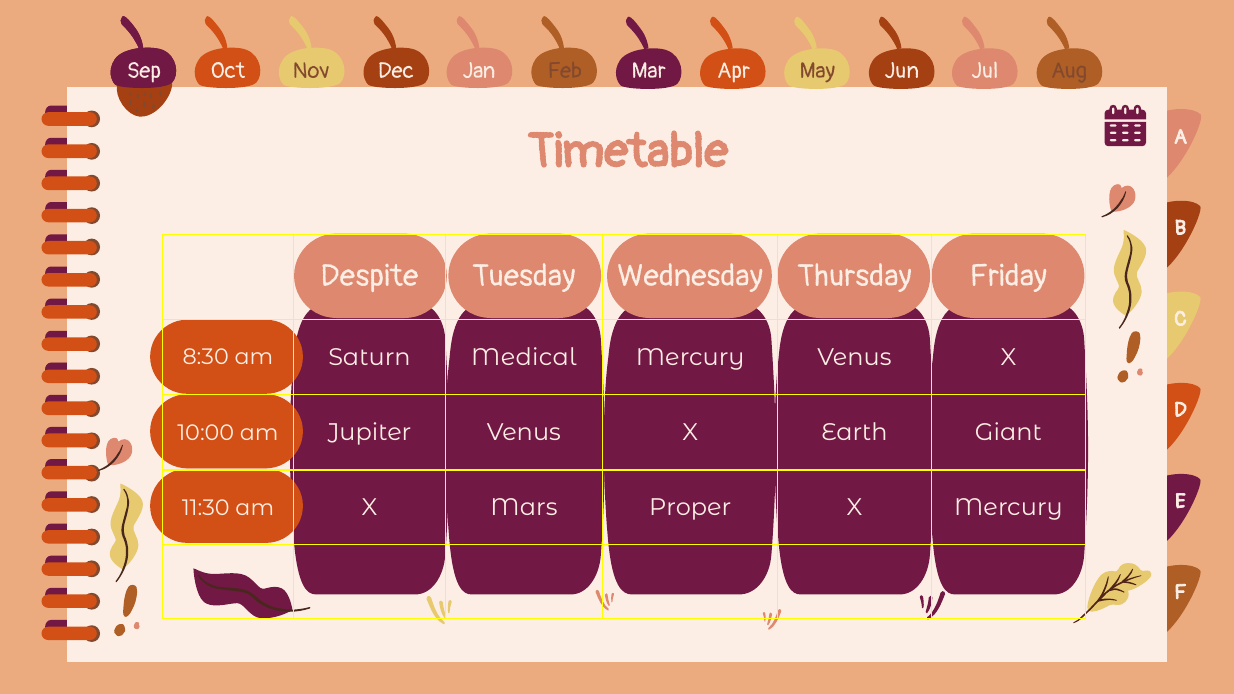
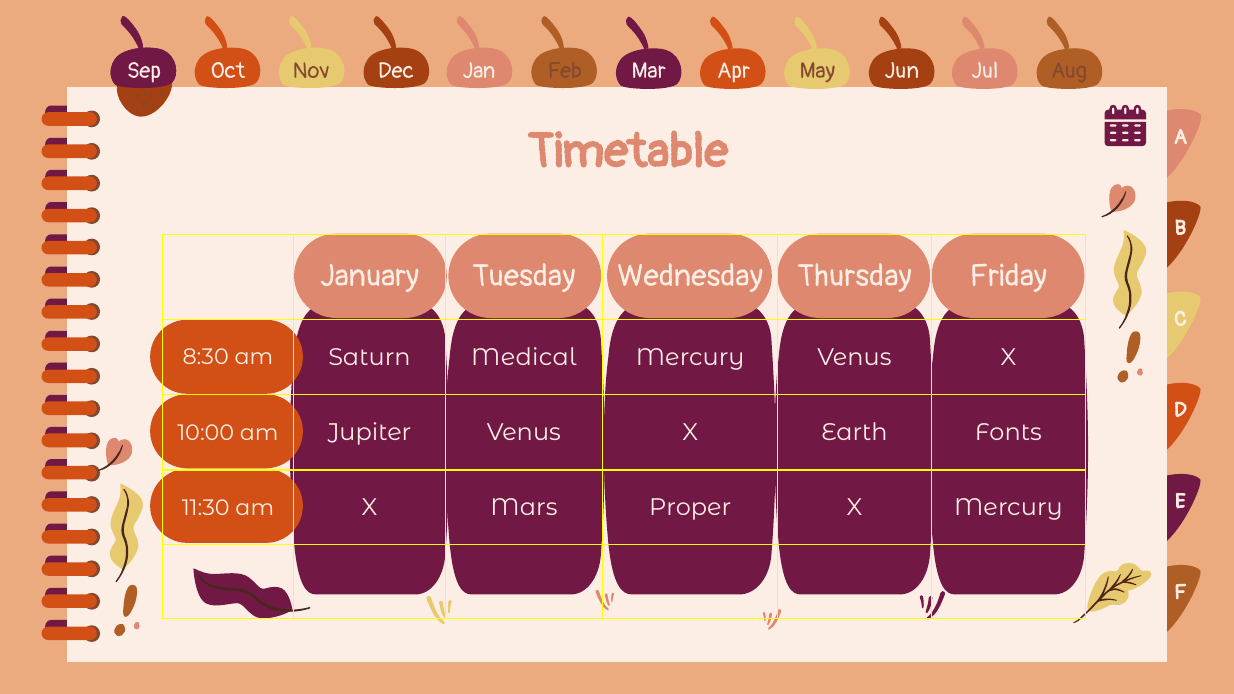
Despite: Despite -> January
Giant: Giant -> Fonts
